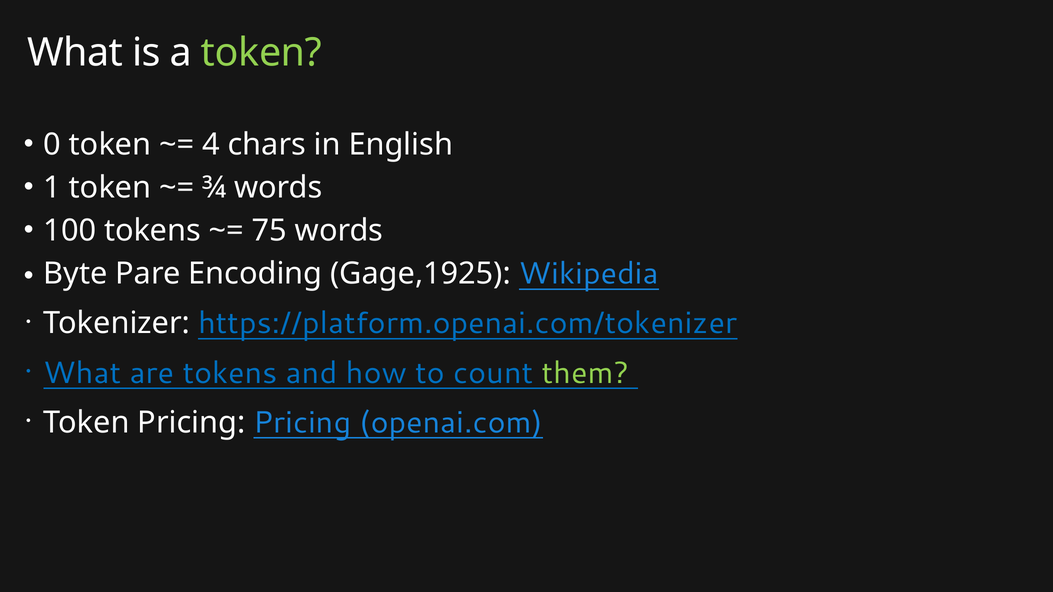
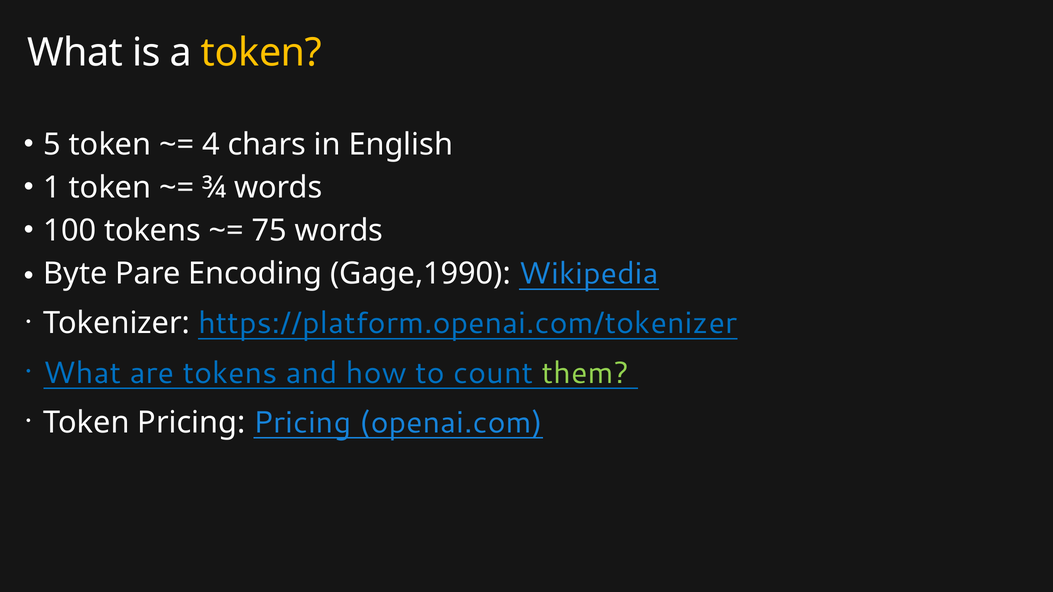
token at (261, 53) colour: light green -> yellow
0: 0 -> 5
Gage,1925: Gage,1925 -> Gage,1990
